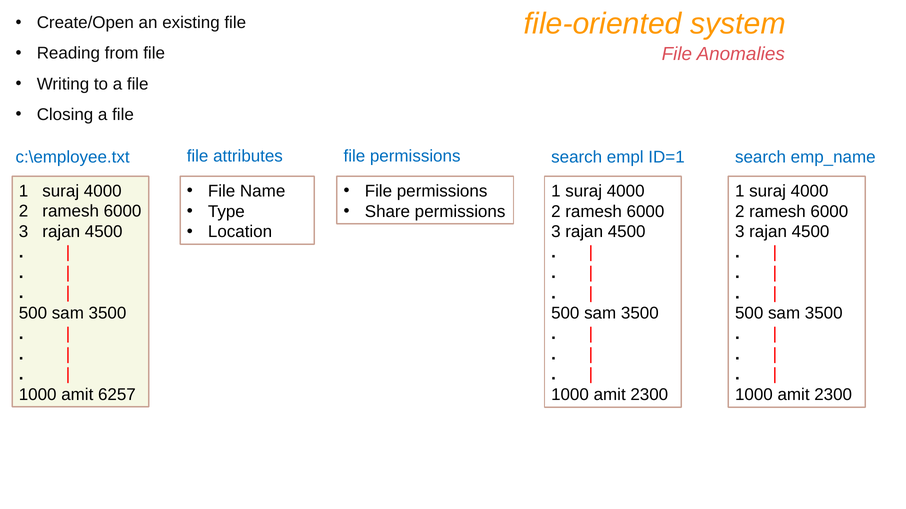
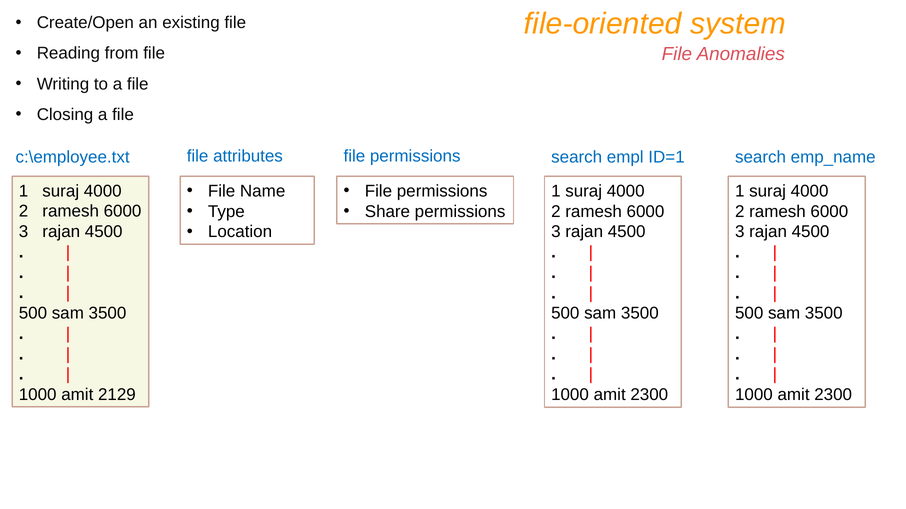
6257: 6257 -> 2129
